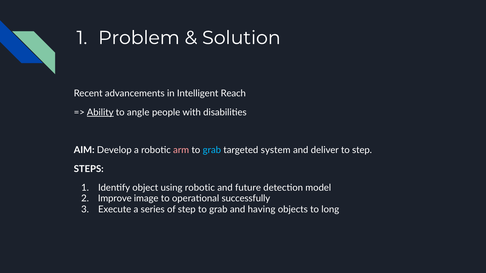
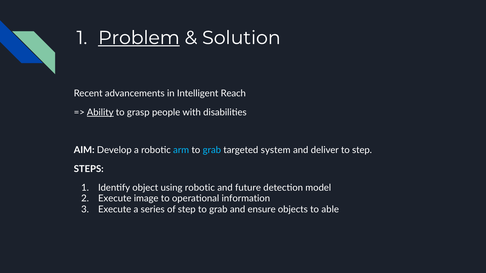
Problem underline: none -> present
angle: angle -> grasp
arm colour: pink -> light blue
Improve at (115, 199): Improve -> Execute
successfully: successfully -> information
having: having -> ensure
long: long -> able
